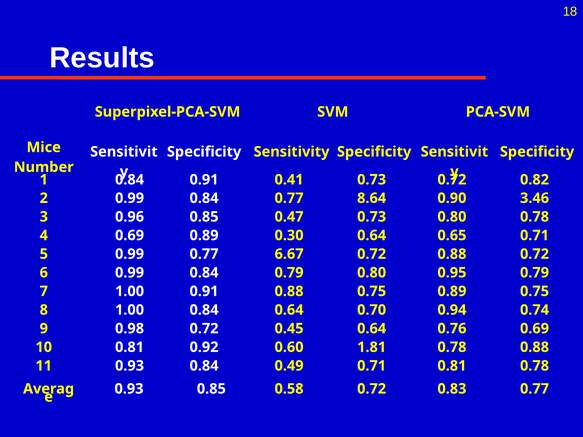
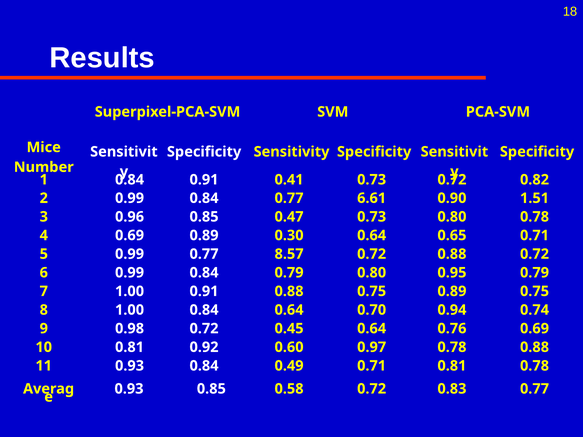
8.64: 8.64 -> 6.61
3.46: 3.46 -> 1.51
6.67: 6.67 -> 8.57
1.81: 1.81 -> 0.97
